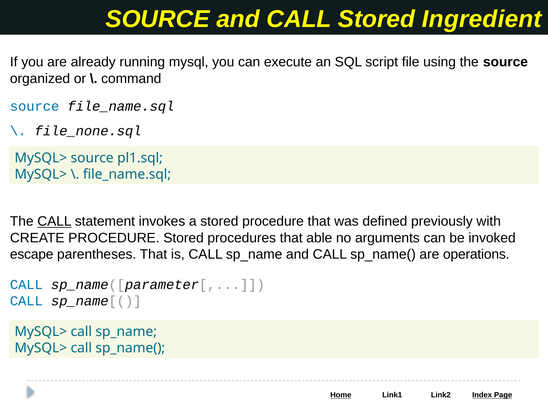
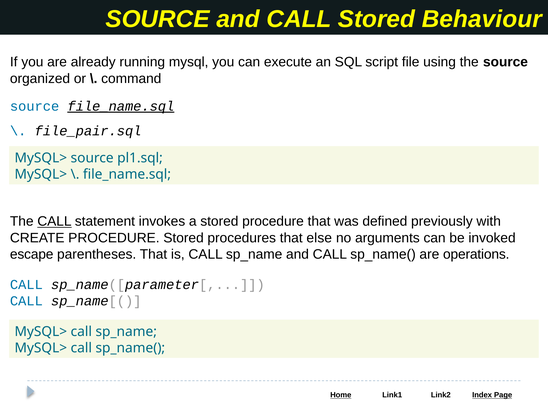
Ingredient: Ingredient -> Behaviour
file_name.sql at (121, 106) underline: none -> present
file_none.sql: file_none.sql -> file_pair.sql
able: able -> else
